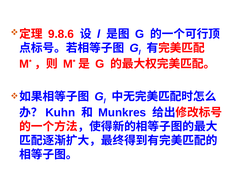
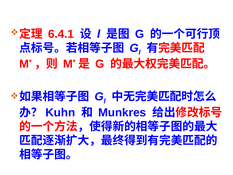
9.8.6: 9.8.6 -> 6.4.1
